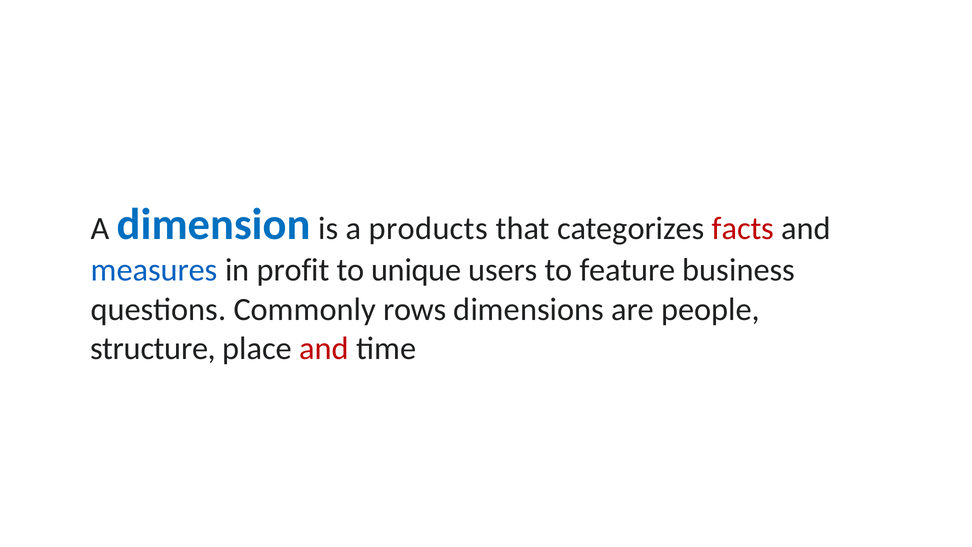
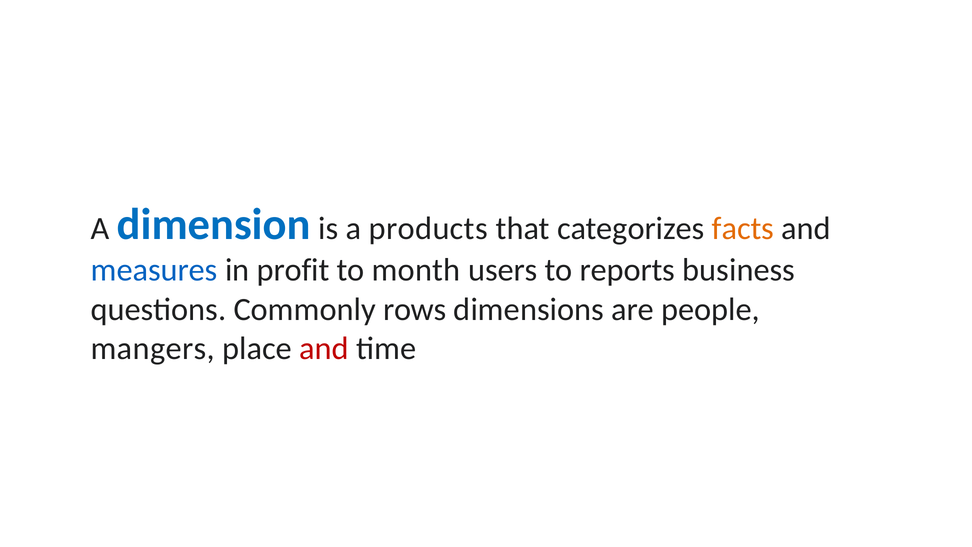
facts colour: red -> orange
unique: unique -> month
feature: feature -> reports
structure: structure -> mangers
